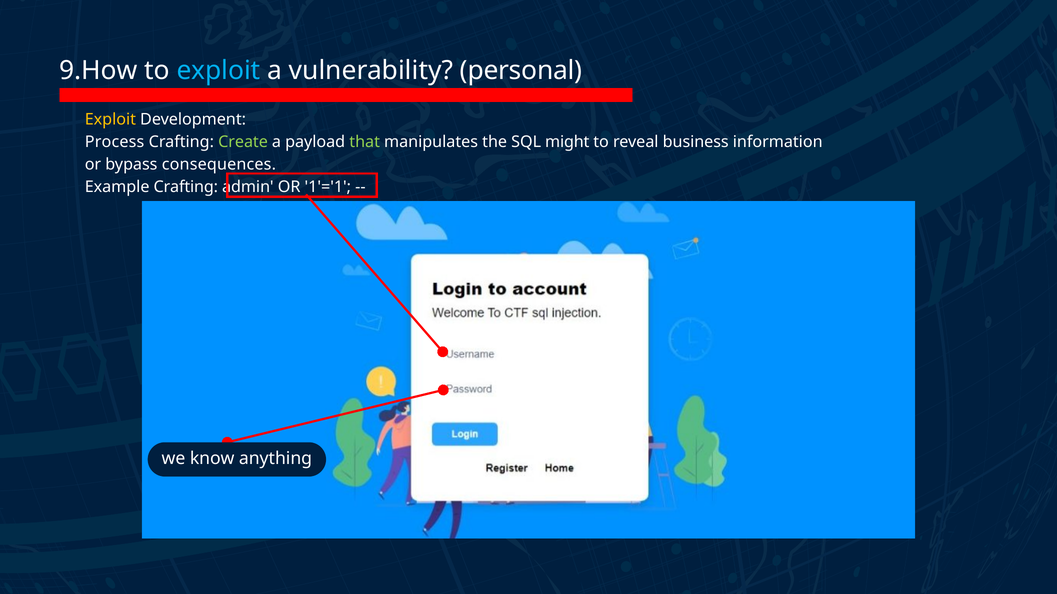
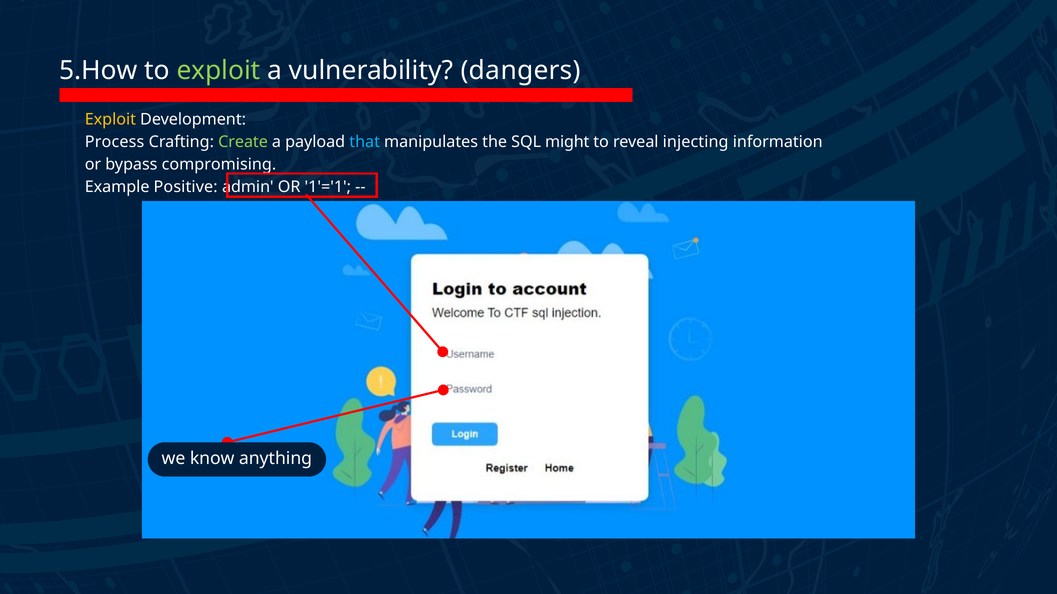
9.How: 9.How -> 5.How
exploit at (218, 70) colour: light blue -> light green
personal: personal -> dangers
that colour: light green -> light blue
business: business -> injecting
consequences: consequences -> compromising
Example Crafting: Crafting -> Positive
